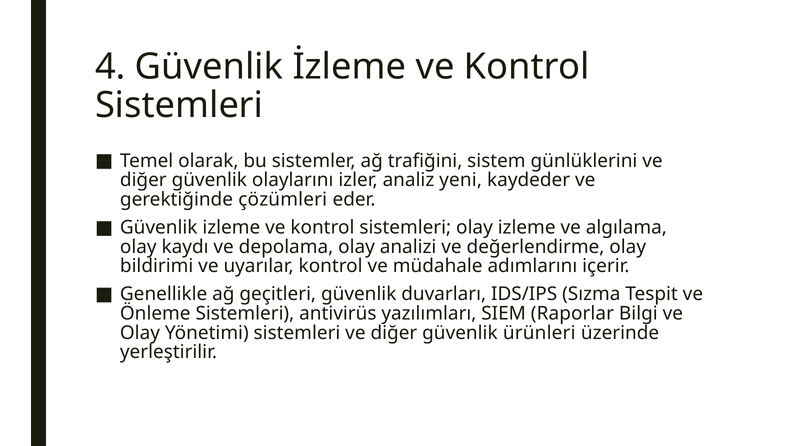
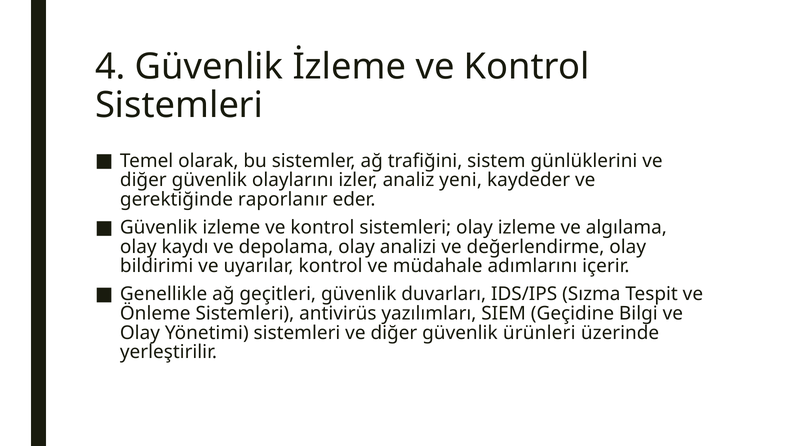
çözümleri: çözümleri -> raporlanır
Raporlar: Raporlar -> Geçidine
